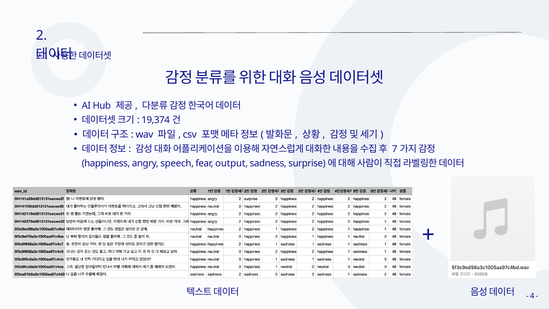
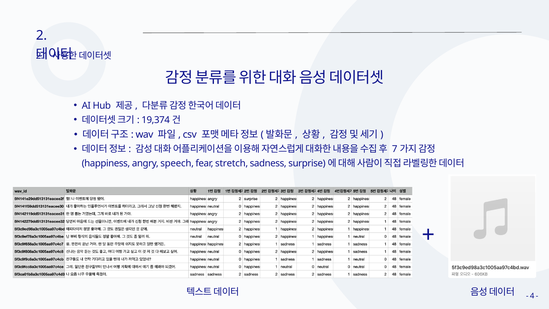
output: output -> stretch
